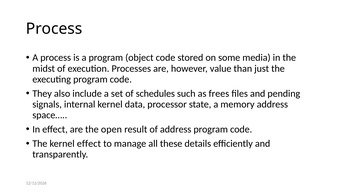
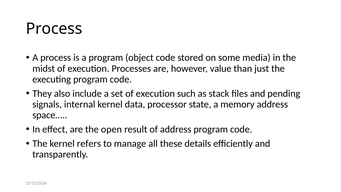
set of schedules: schedules -> execution
frees: frees -> stack
kernel effect: effect -> refers
